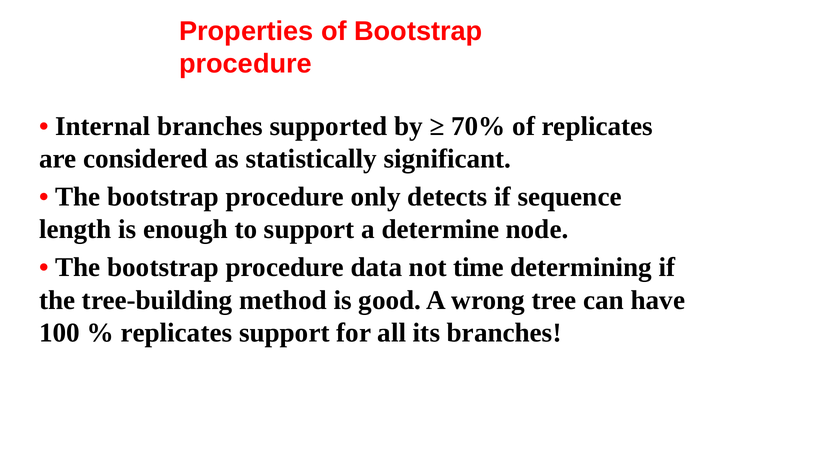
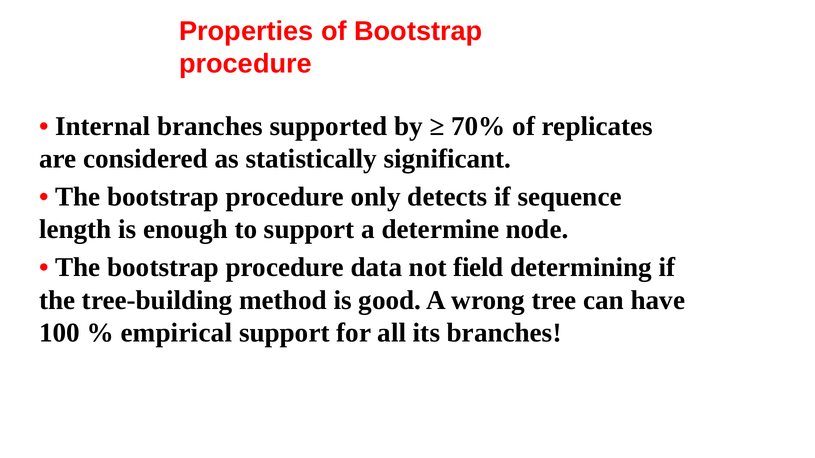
time: time -> field
replicates at (176, 333): replicates -> empirical
